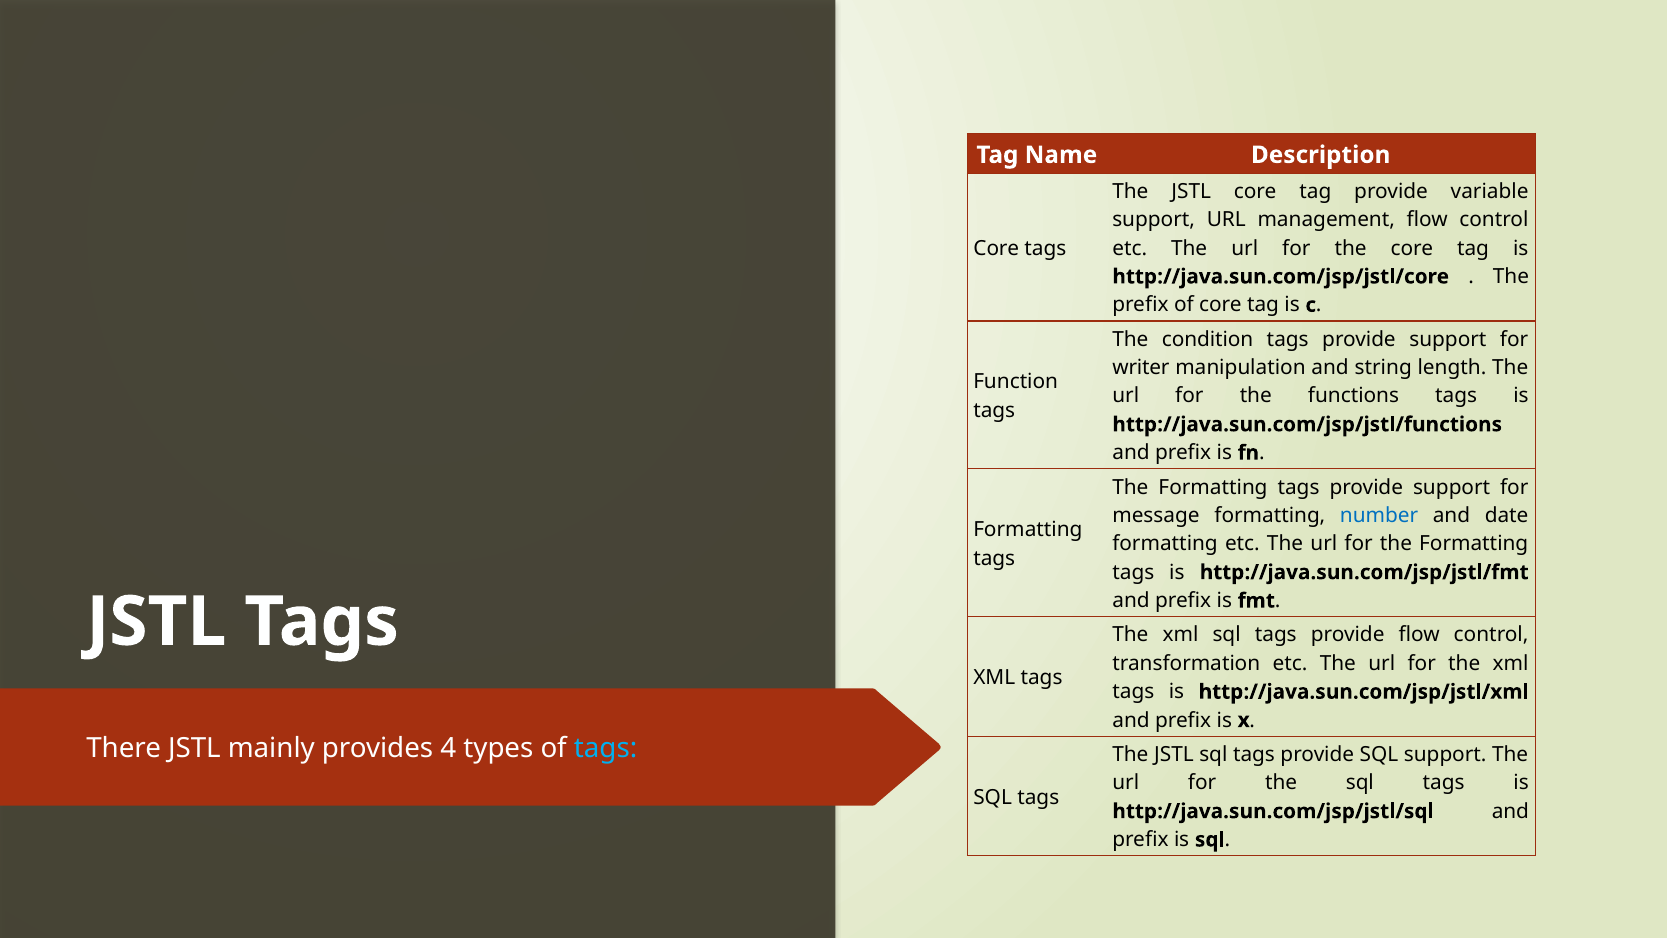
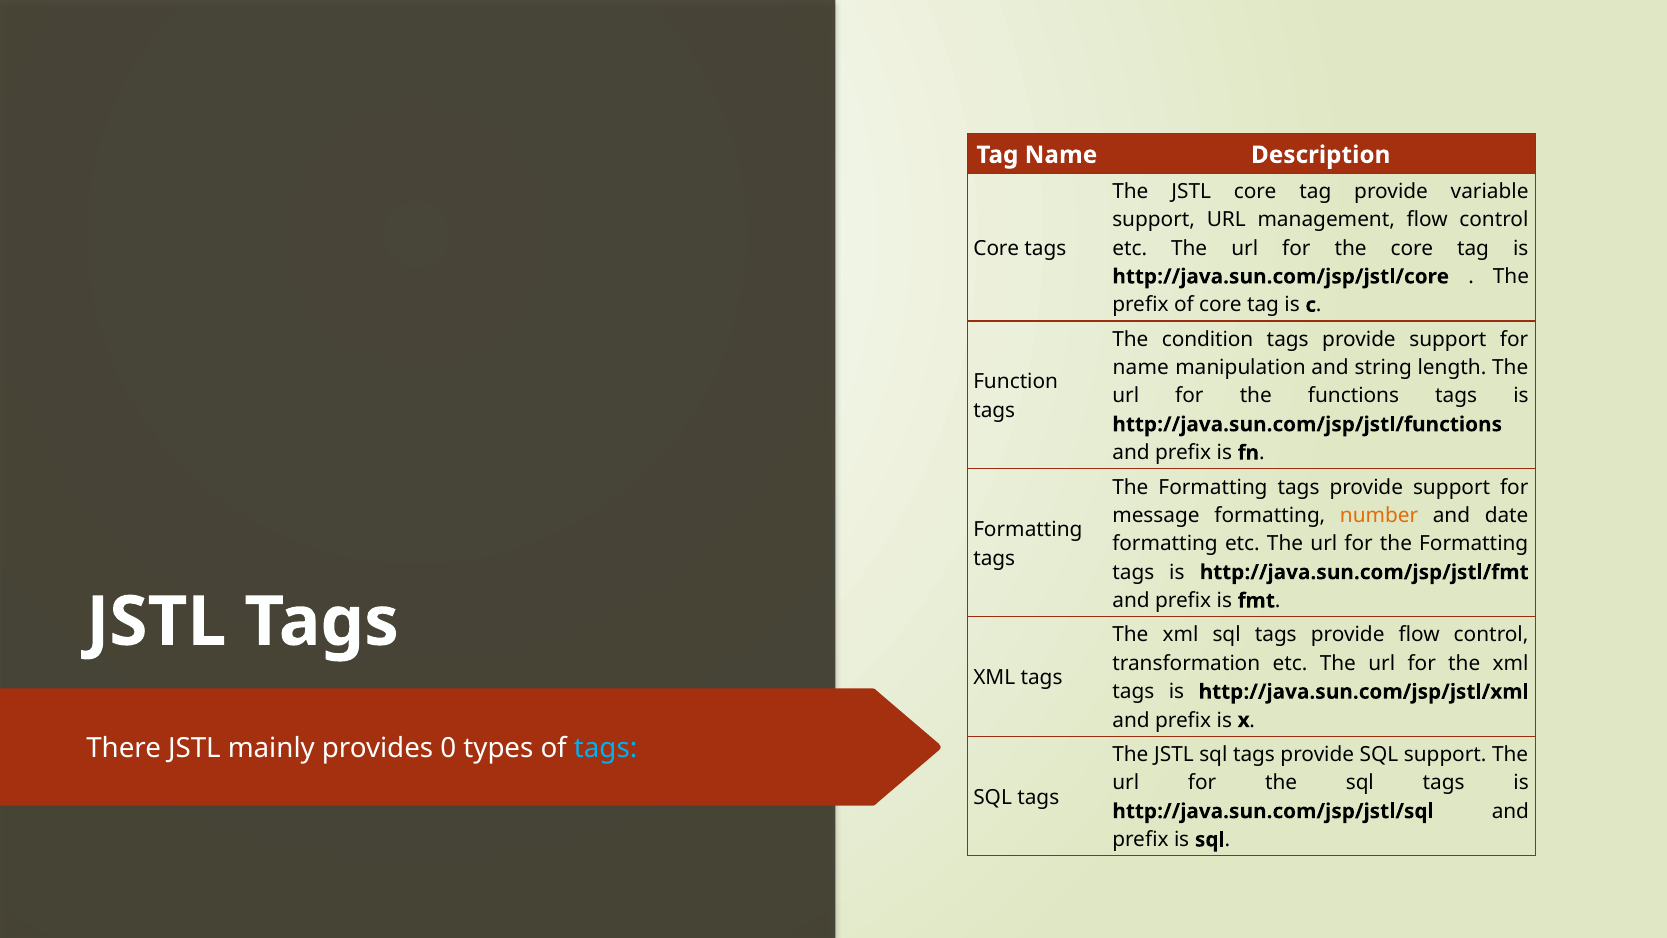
writer at (1141, 368): writer -> name
number colour: blue -> orange
4: 4 -> 0
